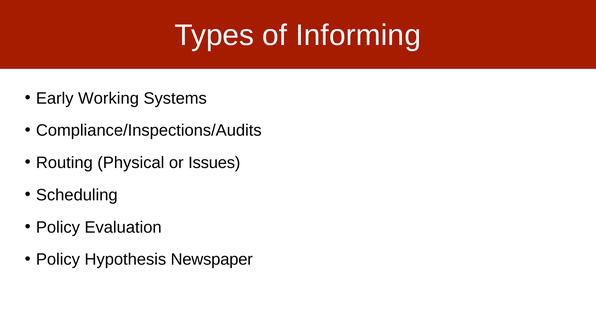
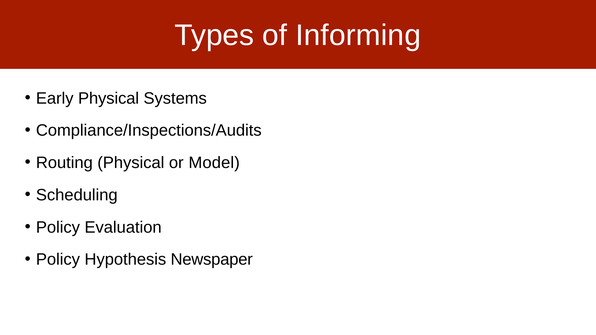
Early Working: Working -> Physical
Issues: Issues -> Model
